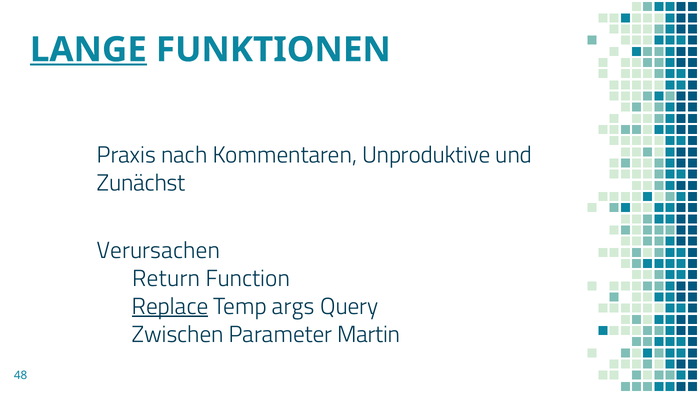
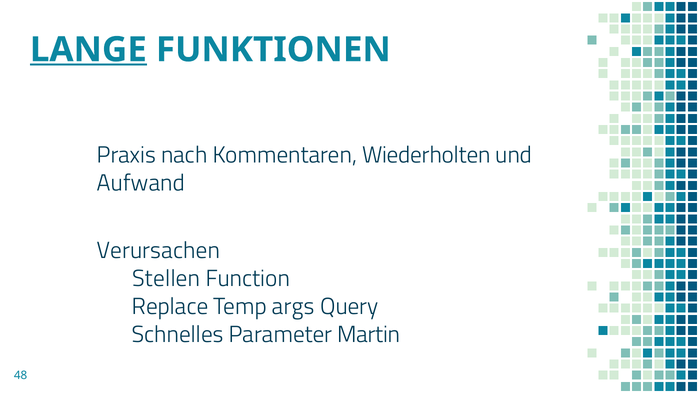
Unproduktive: Unproduktive -> Wiederholten
Zunächst: Zunächst -> Aufwand
Return: Return -> Stellen
Replace underline: present -> none
Zwischen: Zwischen -> Schnelles
